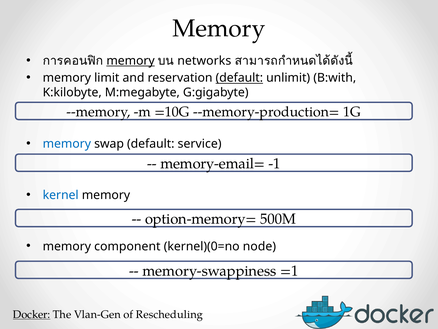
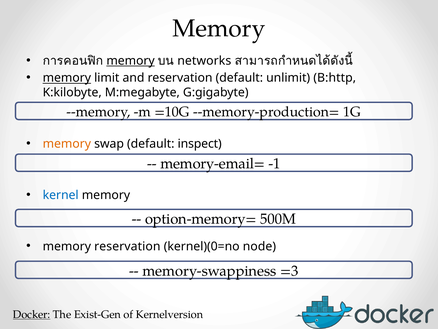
memory at (67, 78) underline: none -> present
default at (239, 78) underline: present -> none
B:with: B:with -> B:http
memory at (67, 144) colour: blue -> orange
service: service -> inspect
memory component: component -> reservation
=1: =1 -> =3
Vlan-Gen: Vlan-Gen -> Exist-Gen
Rescheduling: Rescheduling -> Kernelversion
